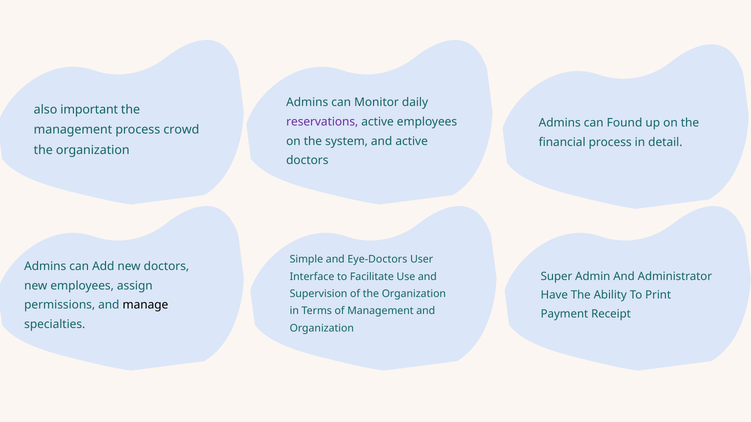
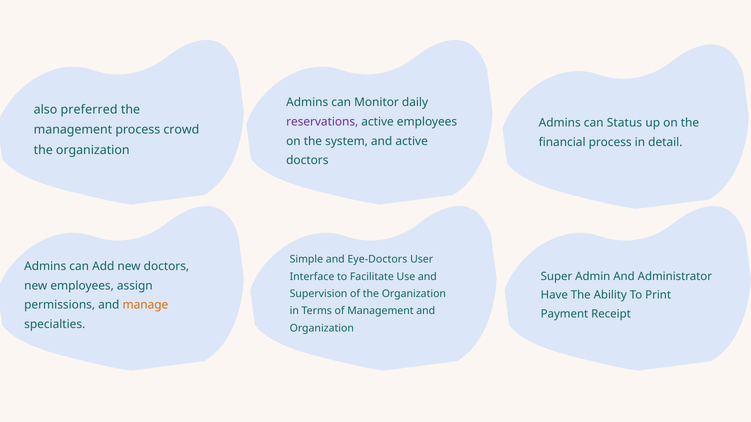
important: important -> preferred
Found: Found -> Status
manage colour: black -> orange
